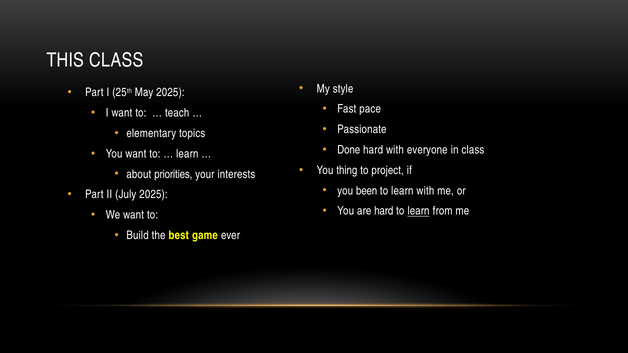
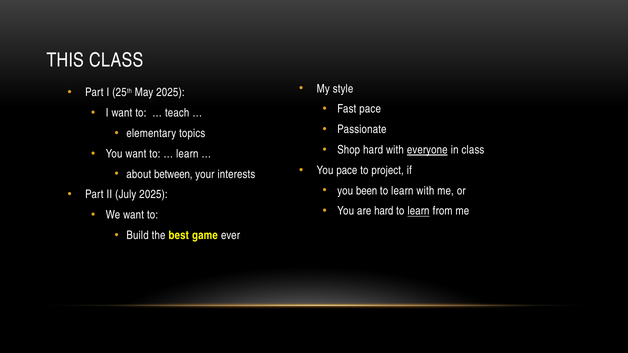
Done: Done -> Shop
everyone underline: none -> present
You thing: thing -> pace
priorities: priorities -> between
